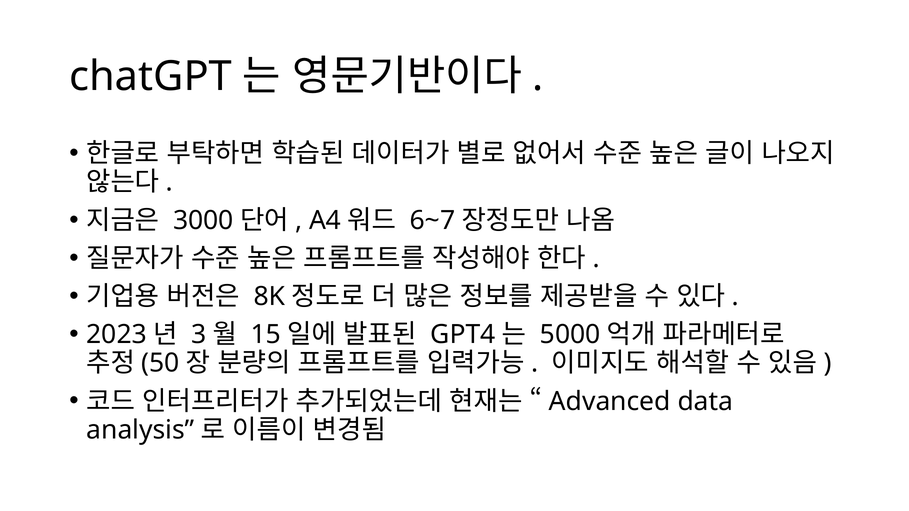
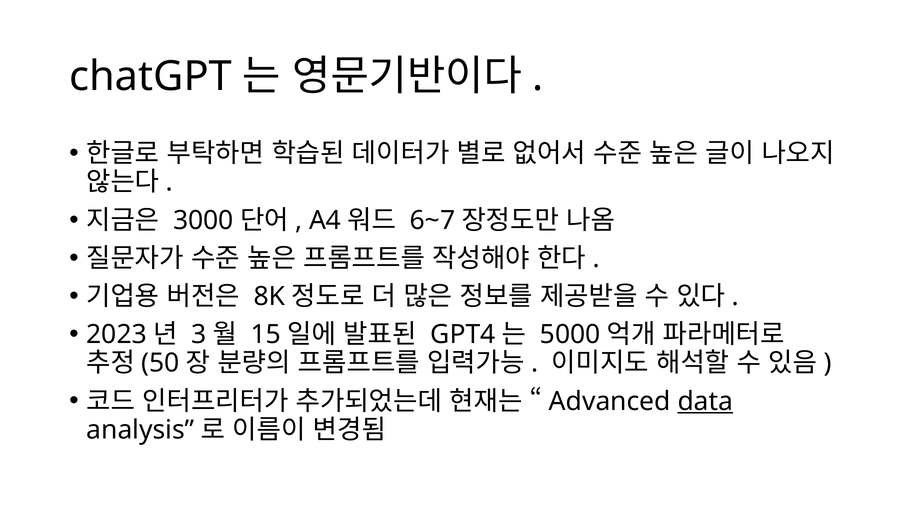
data underline: none -> present
